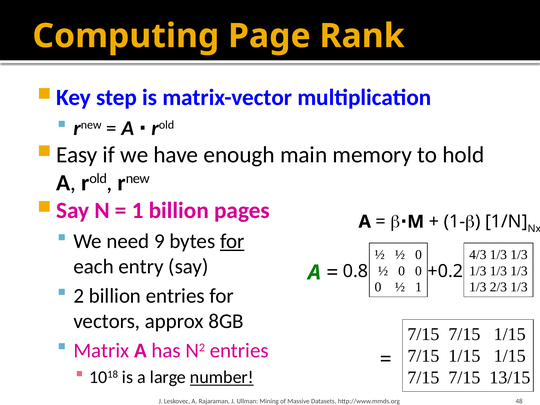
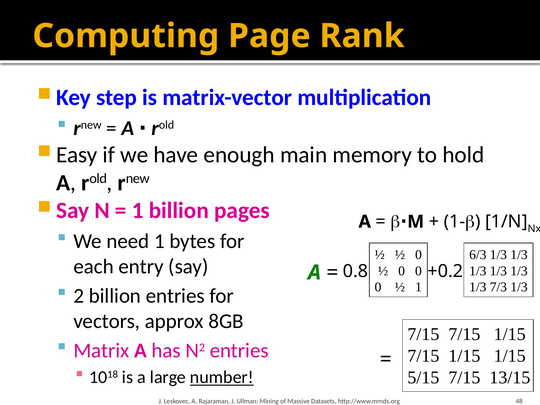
need 9: 9 -> 1
for at (232, 241) underline: present -> none
4/3: 4/3 -> 6/3
2/3: 2/3 -> 7/3
7/15 at (423, 377): 7/15 -> 5/15
